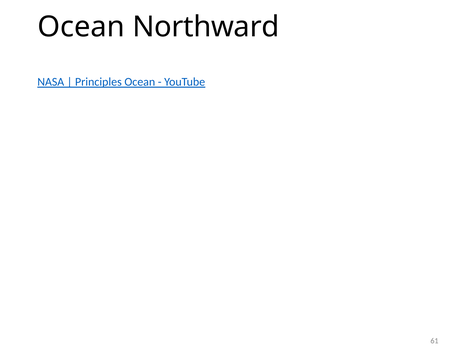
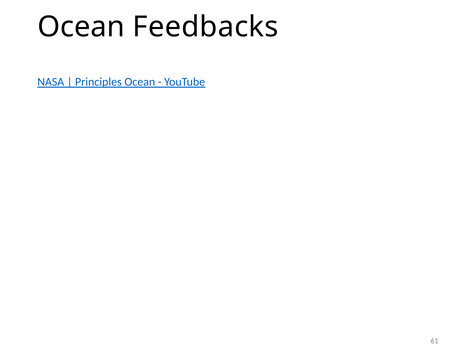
Northward: Northward -> Feedbacks
